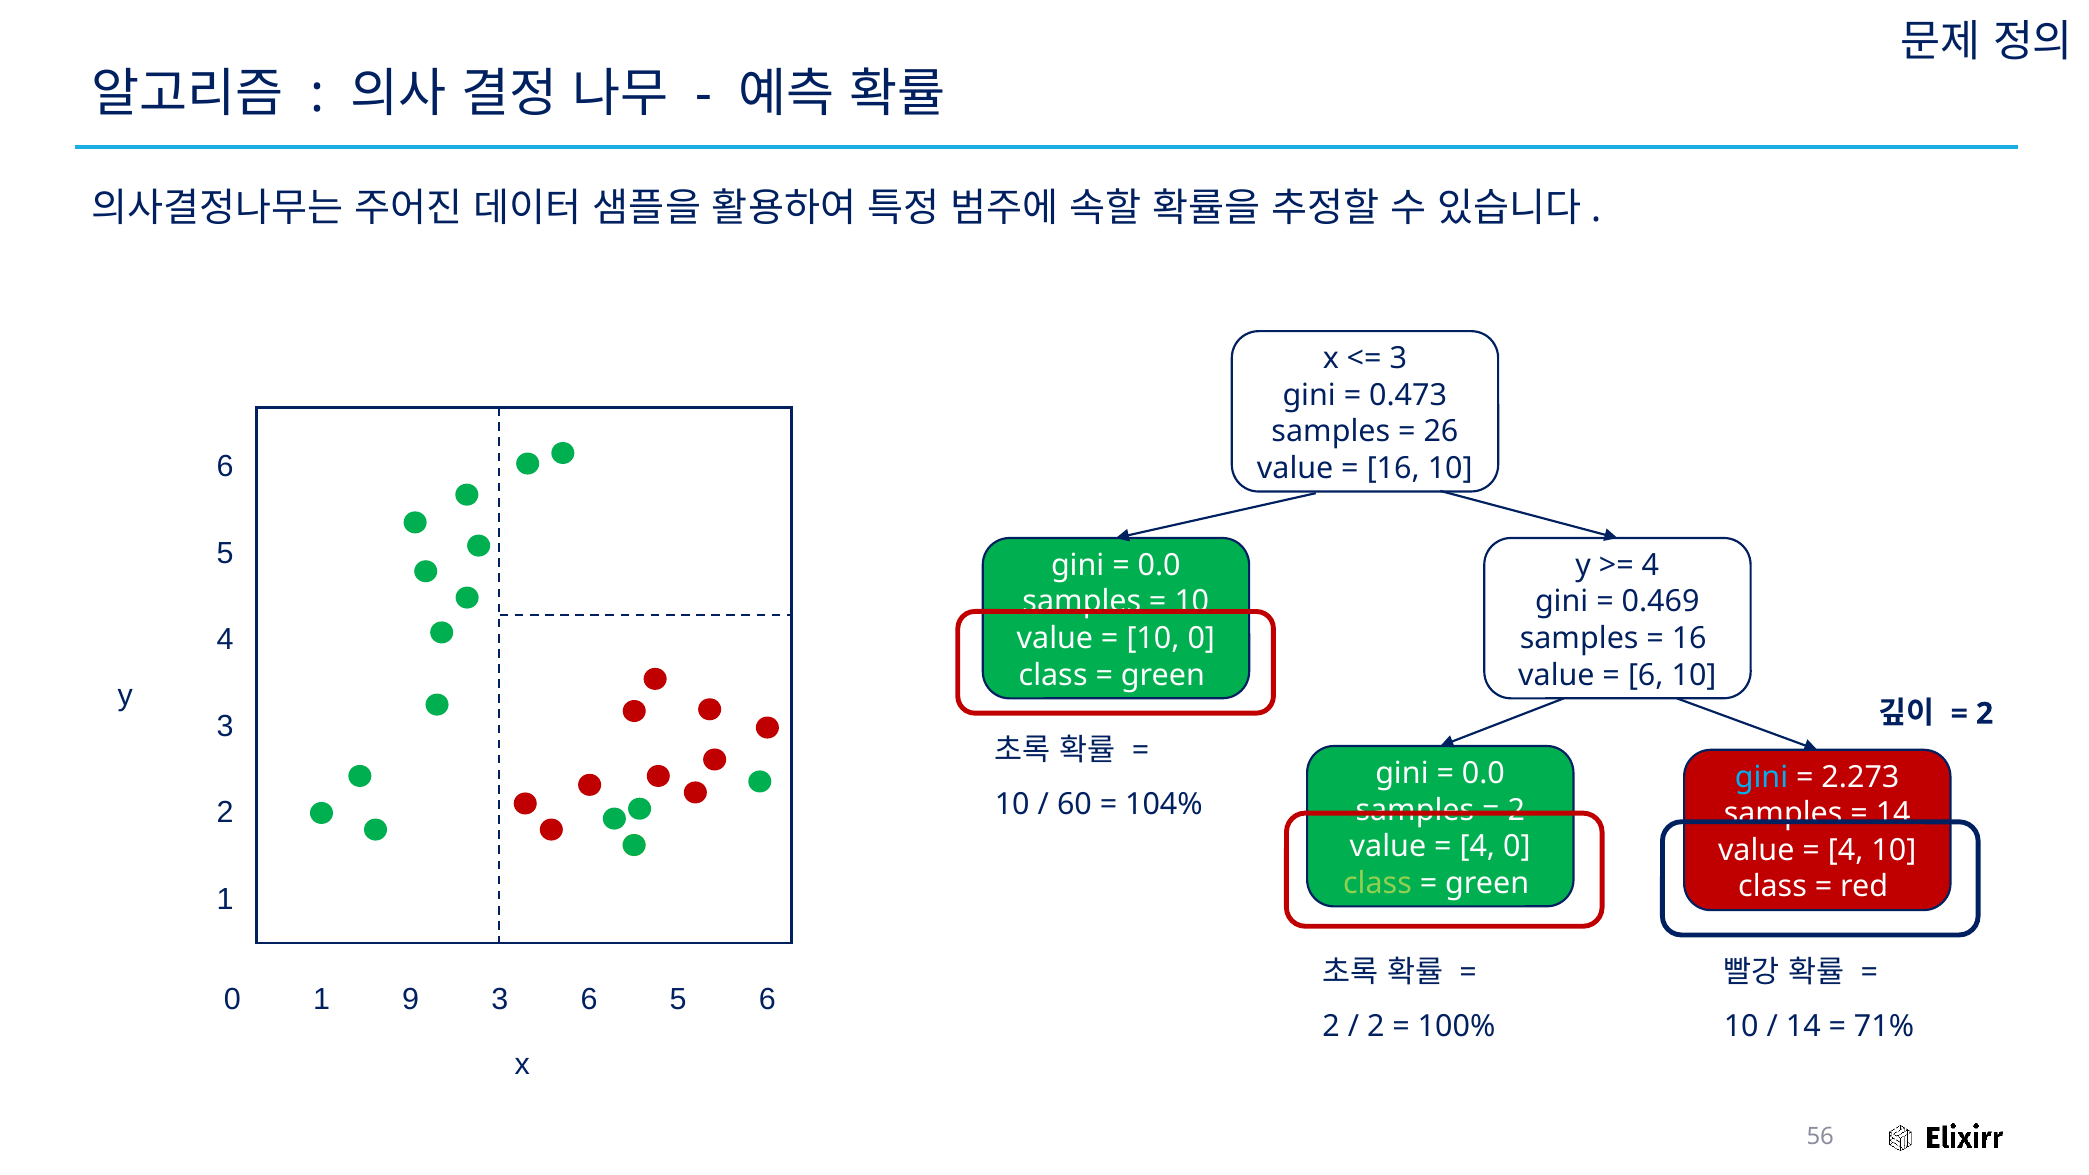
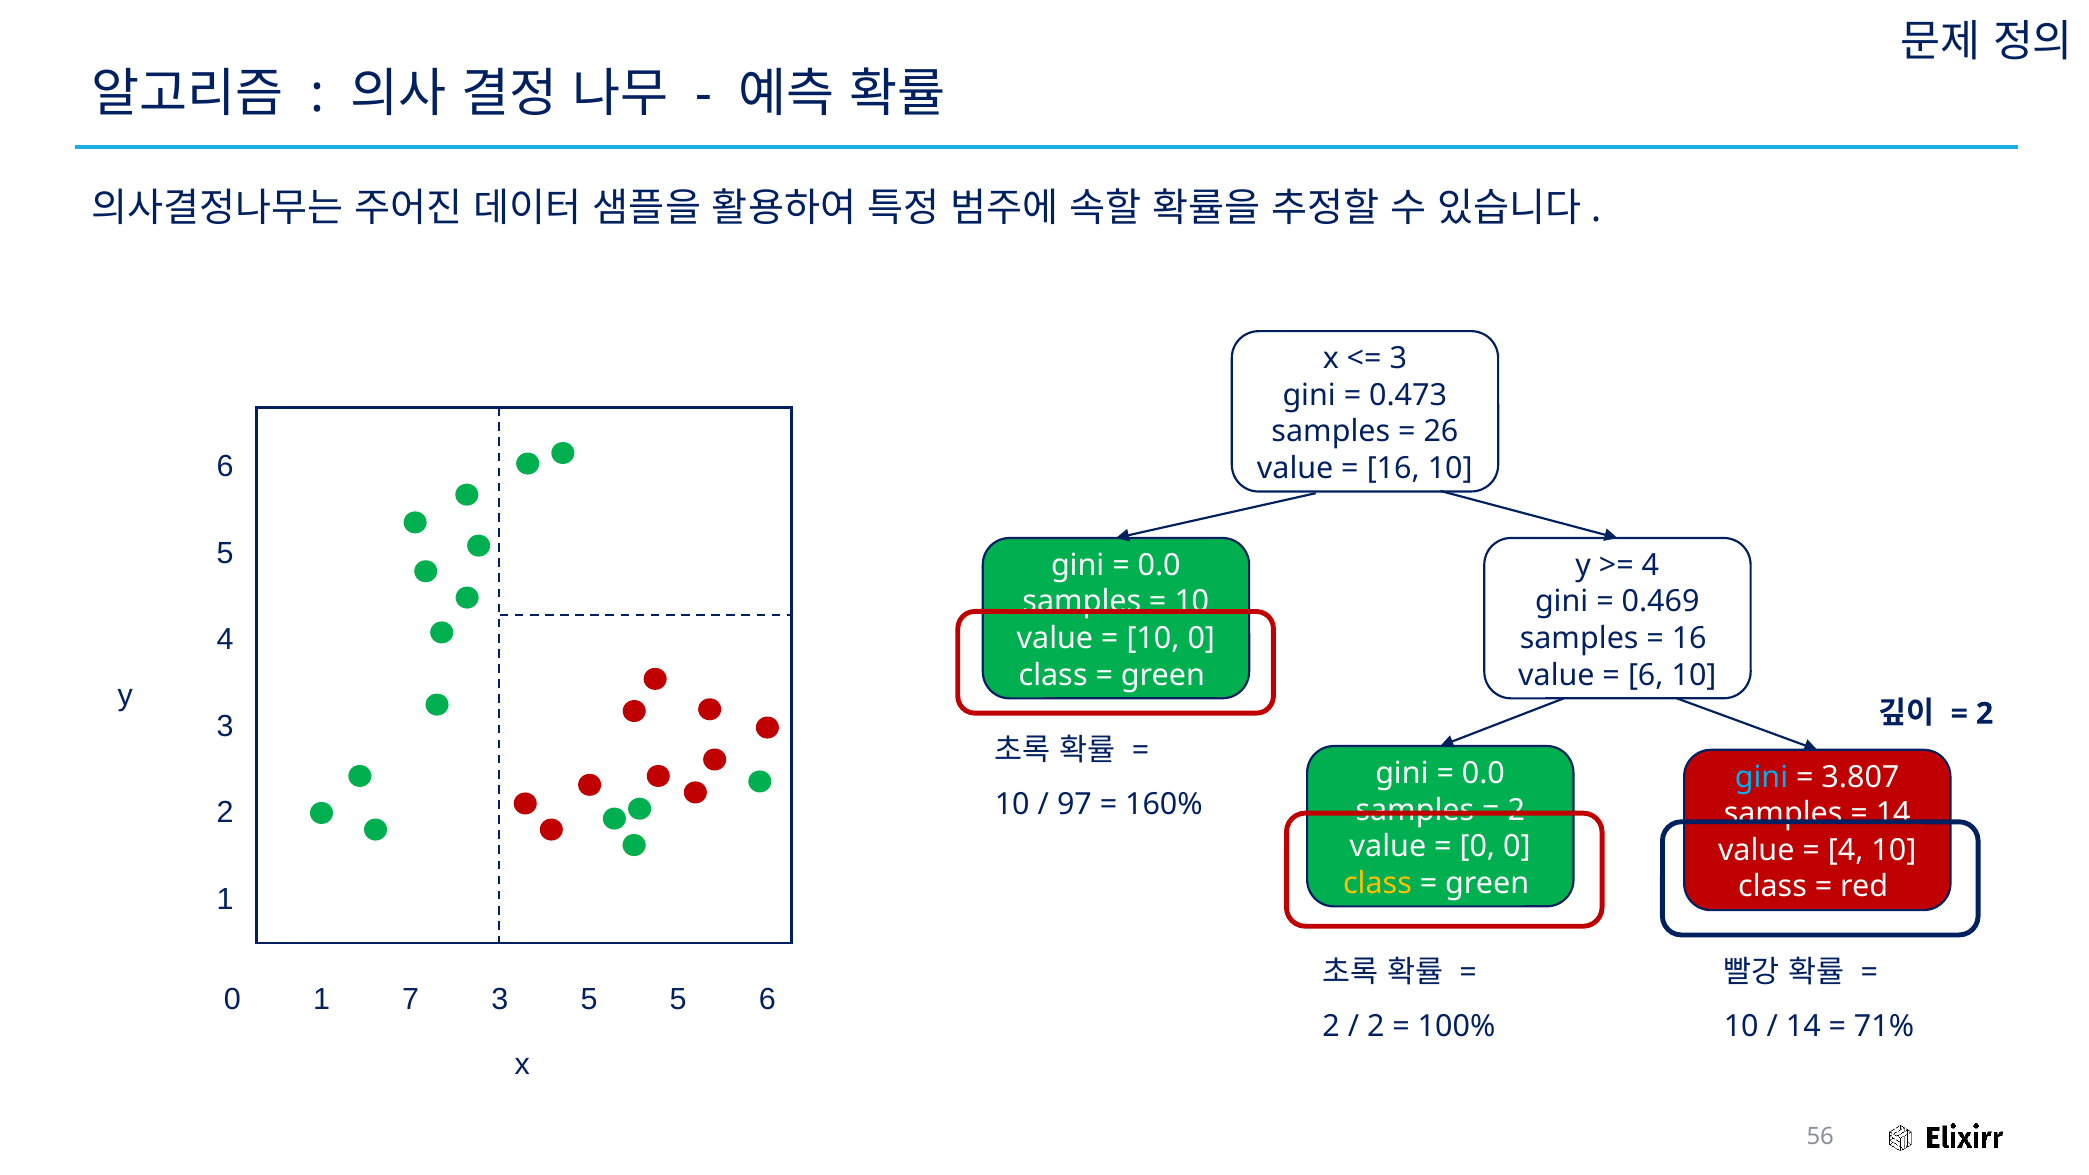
2.273: 2.273 -> 3.807
60: 60 -> 97
104%: 104% -> 160%
4 at (1477, 847): 4 -> 0
class at (1378, 883) colour: light green -> yellow
9: 9 -> 7
3 6: 6 -> 5
